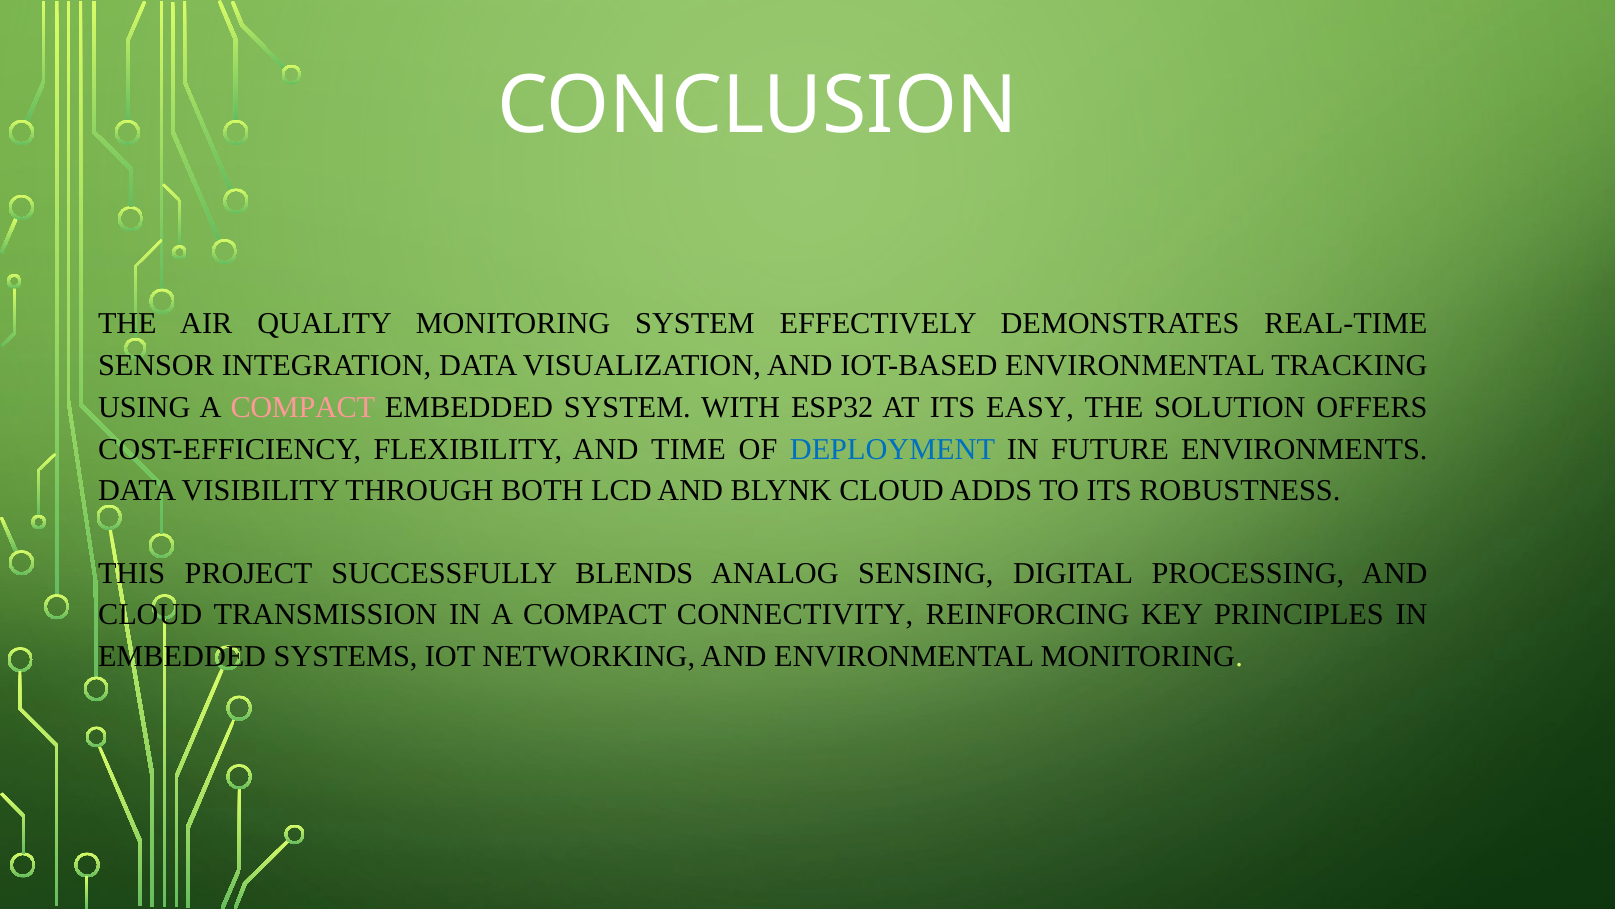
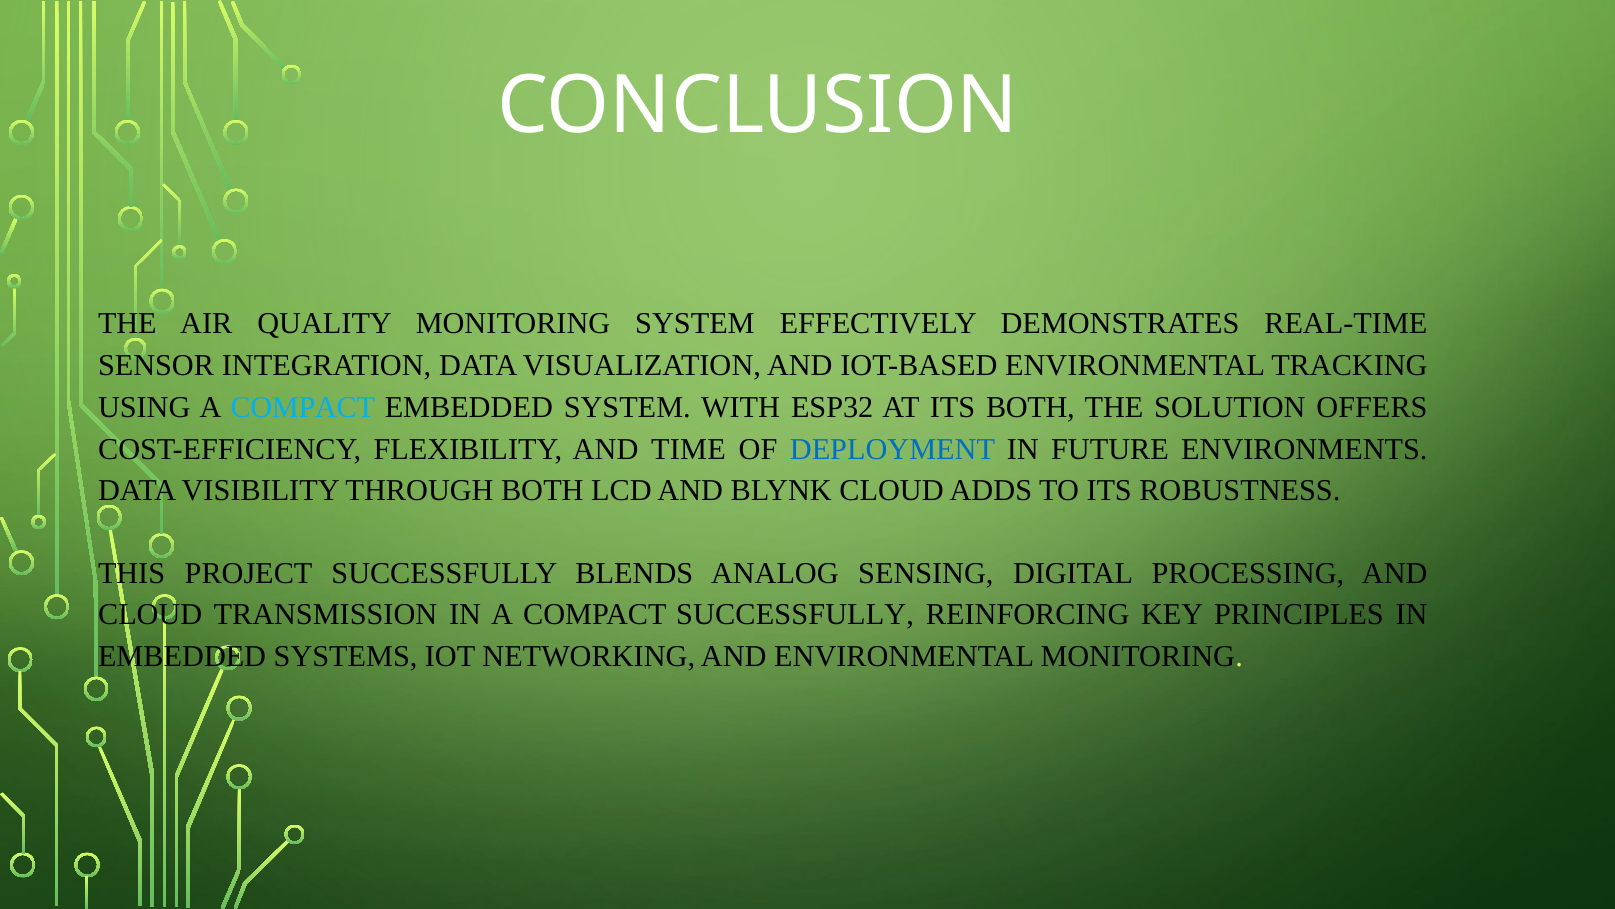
COMPACT at (303, 407) colour: pink -> light blue
ITS EASY: EASY -> BOTH
COMPACT CONNECTIVITY: CONNECTIVITY -> SUCCESSFULLY
